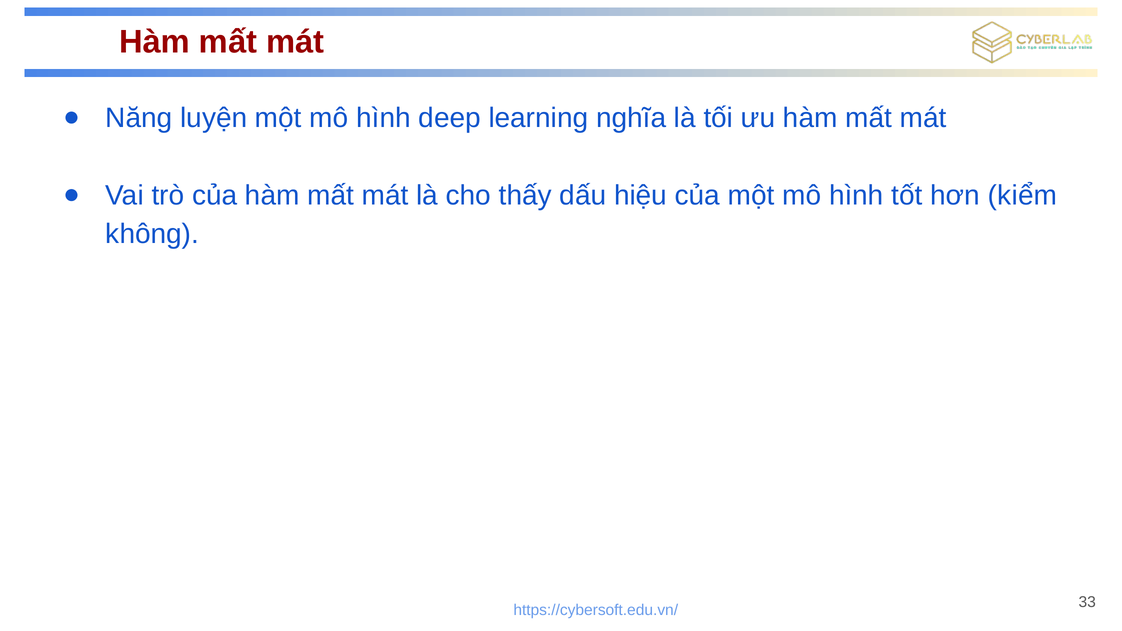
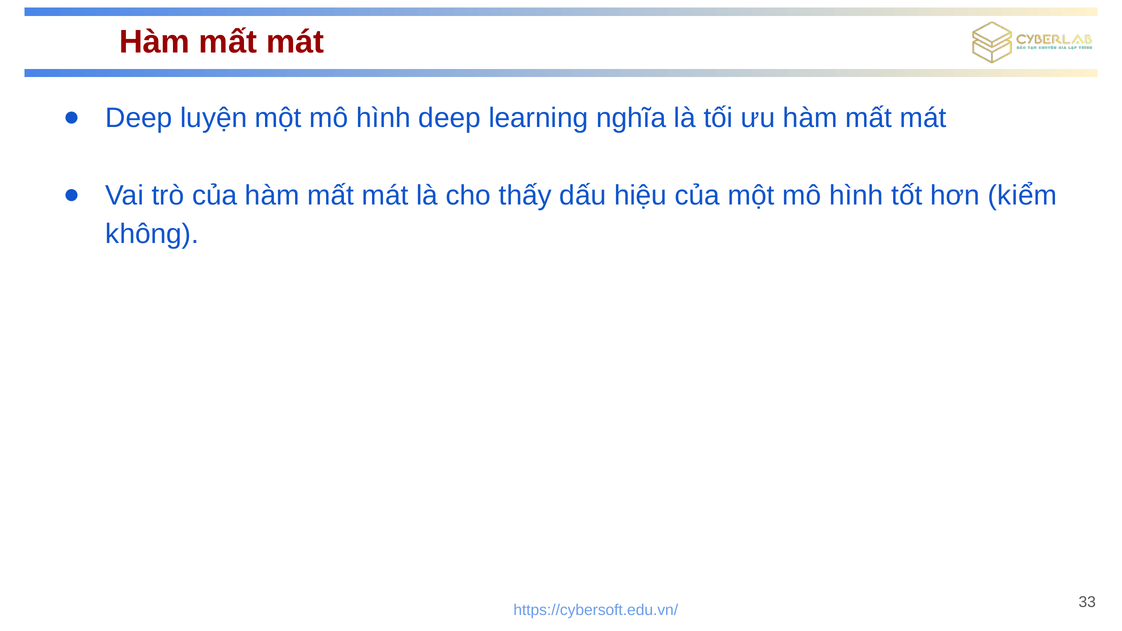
Năng at (139, 118): Năng -> Deep
